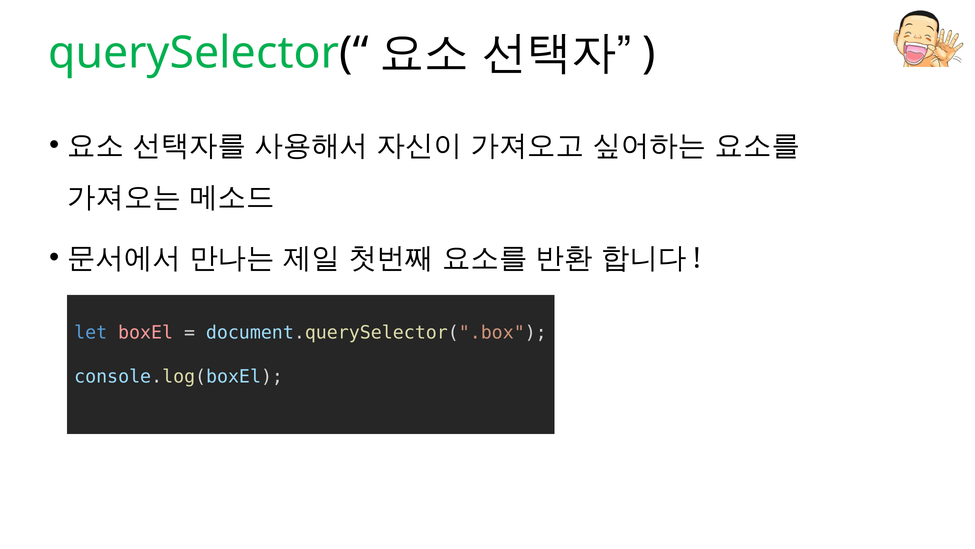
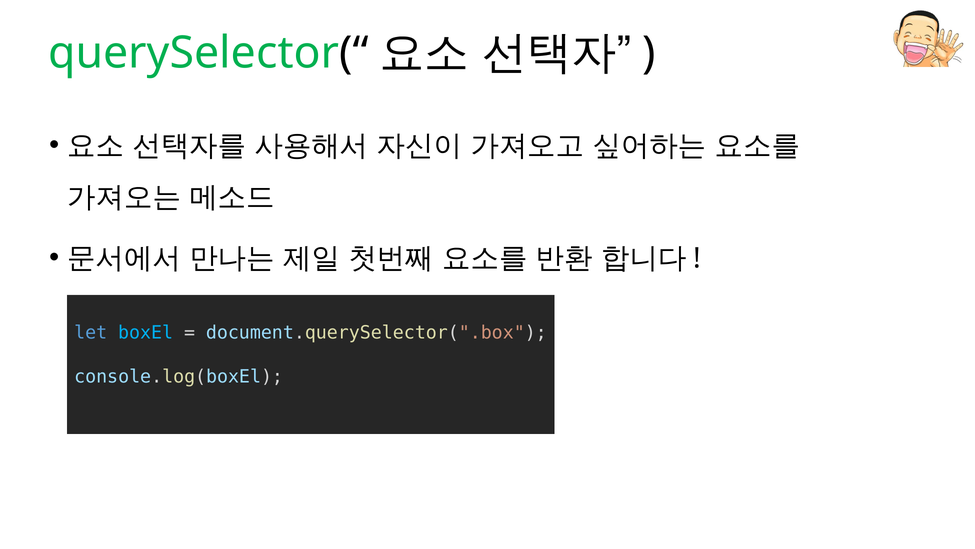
boxEl colour: pink -> light blue
